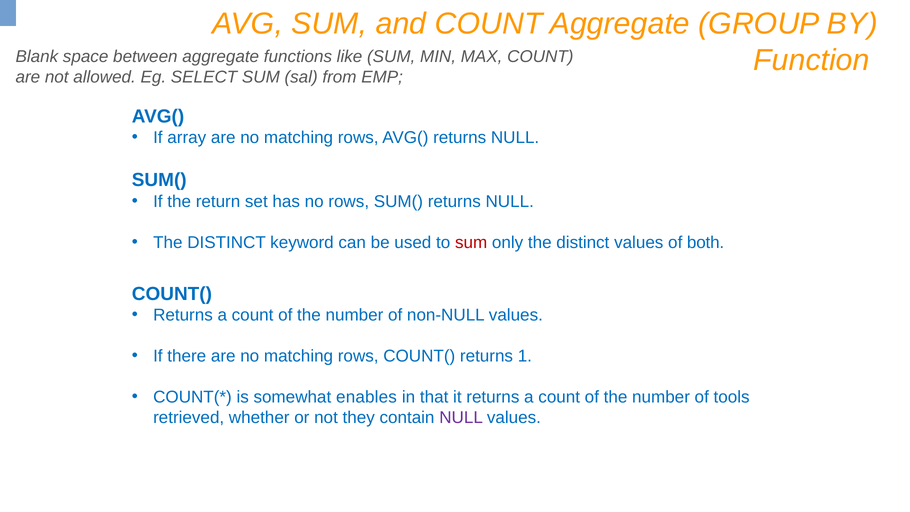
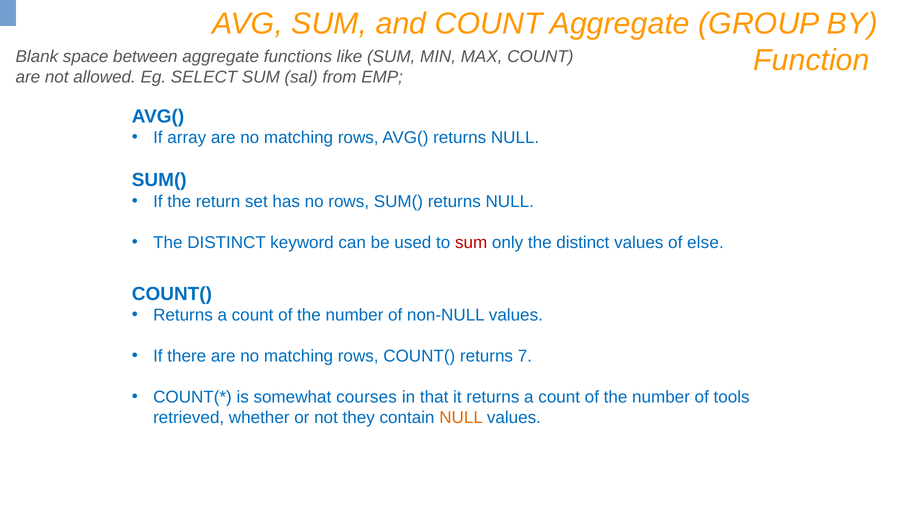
both: both -> else
1: 1 -> 7
enables: enables -> courses
NULL at (461, 418) colour: purple -> orange
